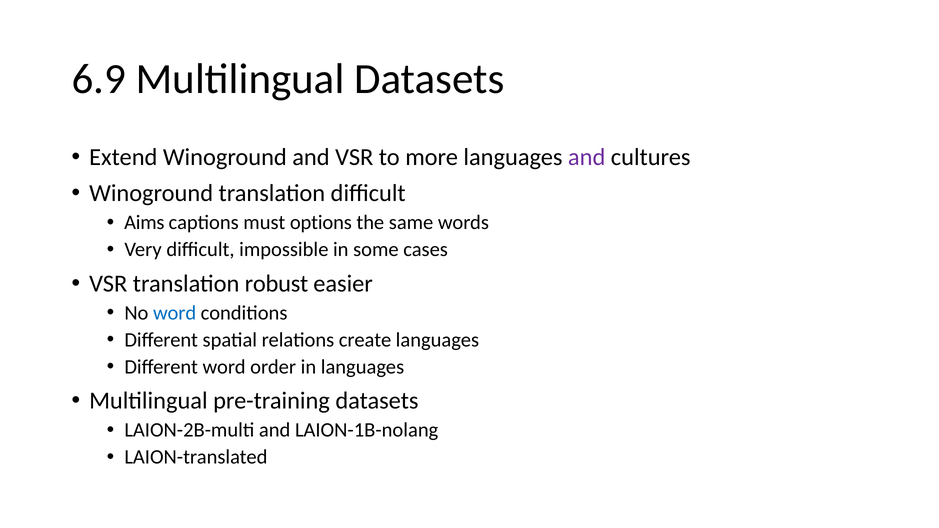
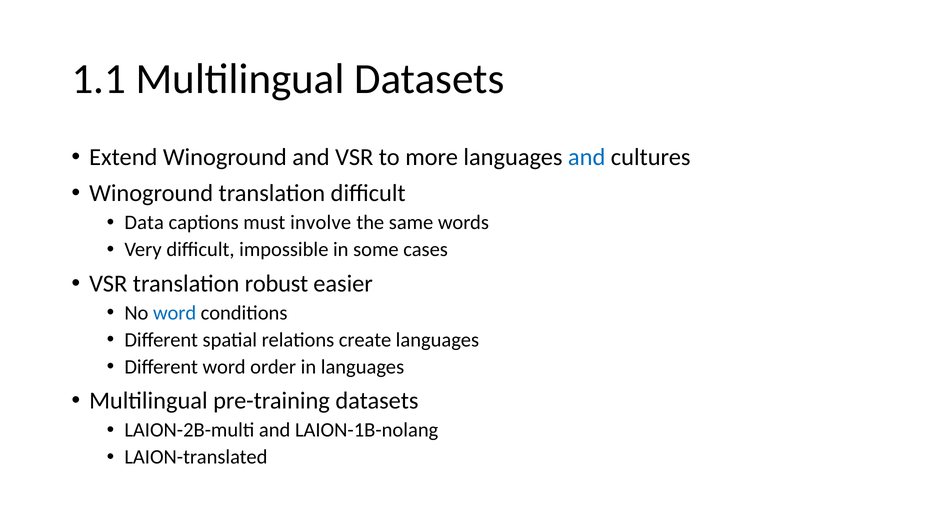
6.9: 6.9 -> 1.1
and at (587, 157) colour: purple -> blue
Aims: Aims -> Data
options: options -> involve
